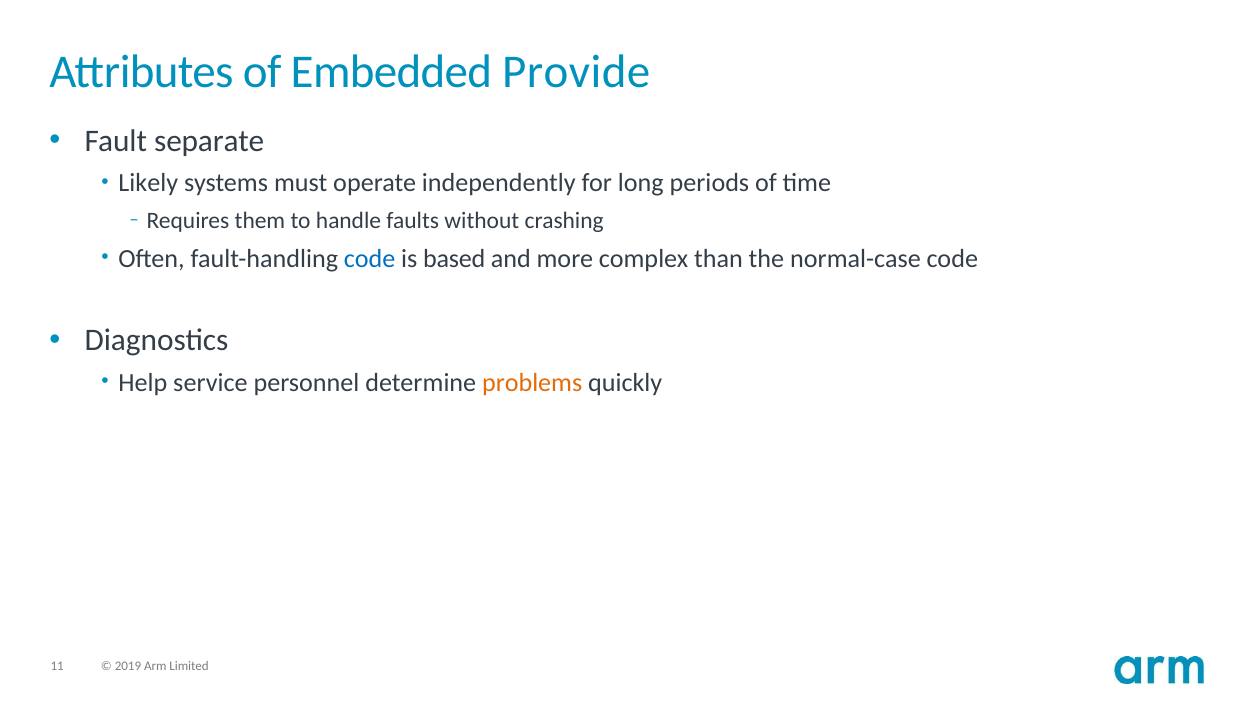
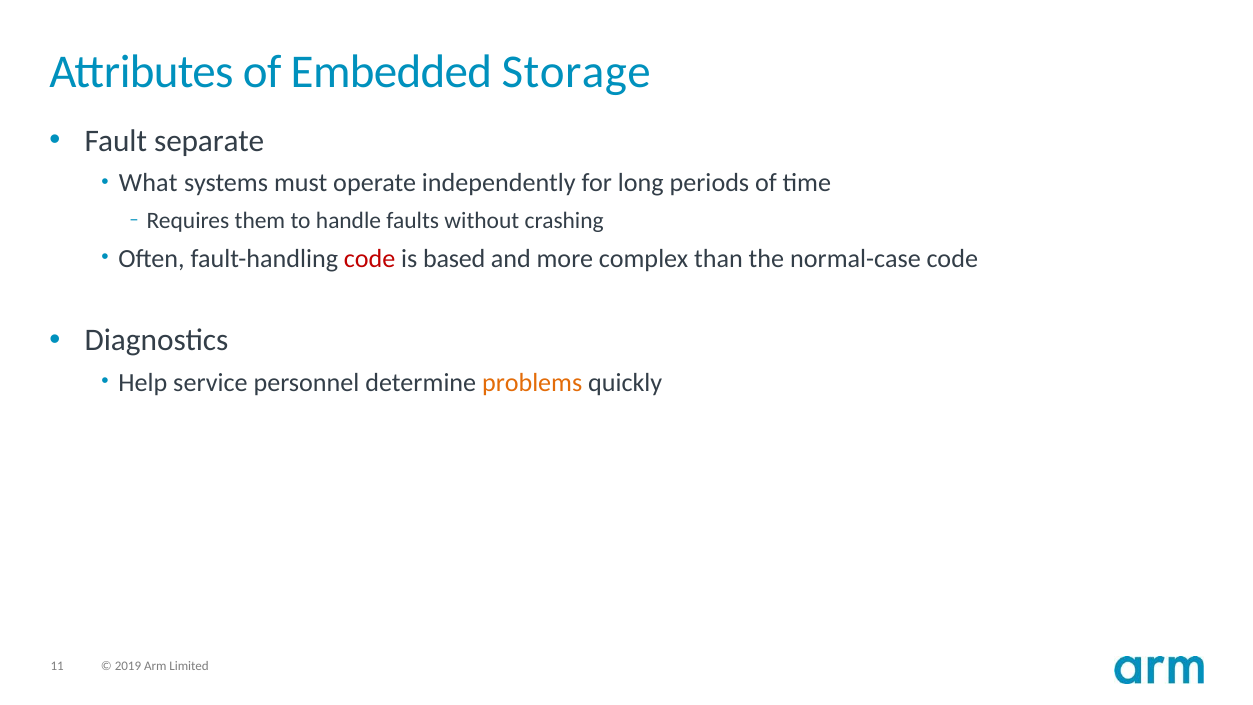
Provide: Provide -> Storage
Likely: Likely -> What
code at (370, 259) colour: blue -> red
